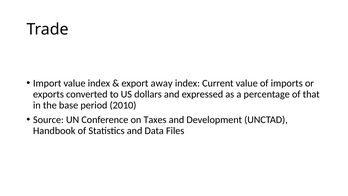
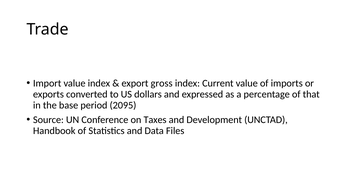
away: away -> gross
2010: 2010 -> 2095
